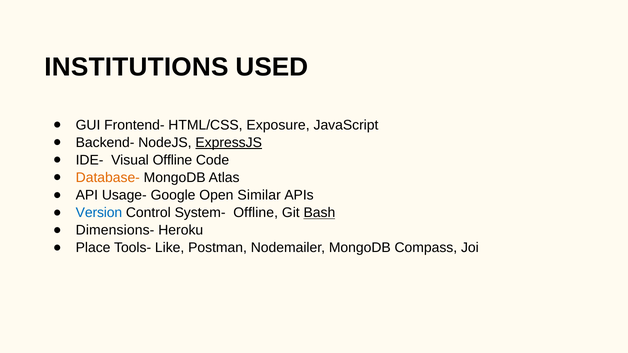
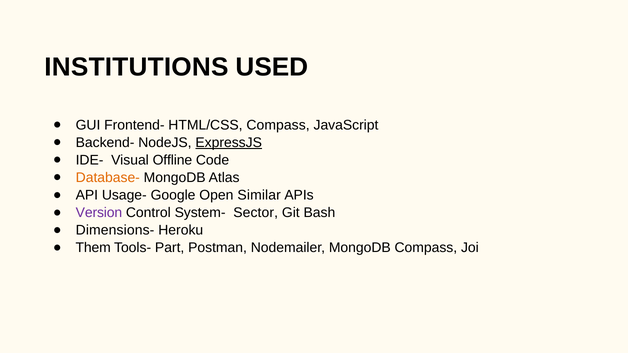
HTML/CSS Exposure: Exposure -> Compass
Version colour: blue -> purple
System- Offline: Offline -> Sector
Bash underline: present -> none
Place: Place -> Them
Like: Like -> Part
